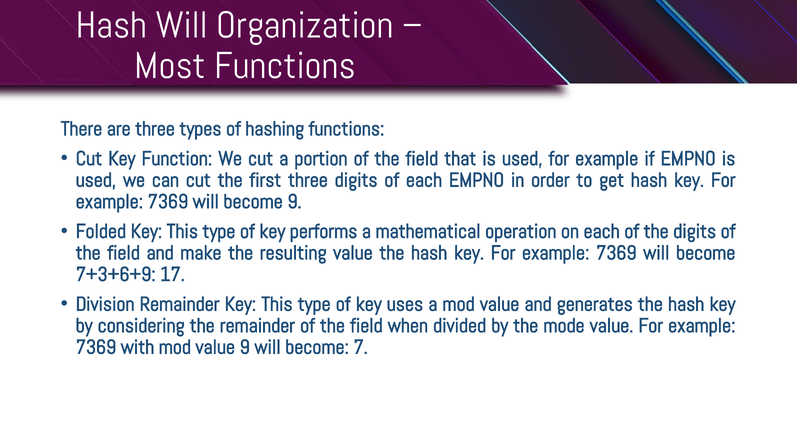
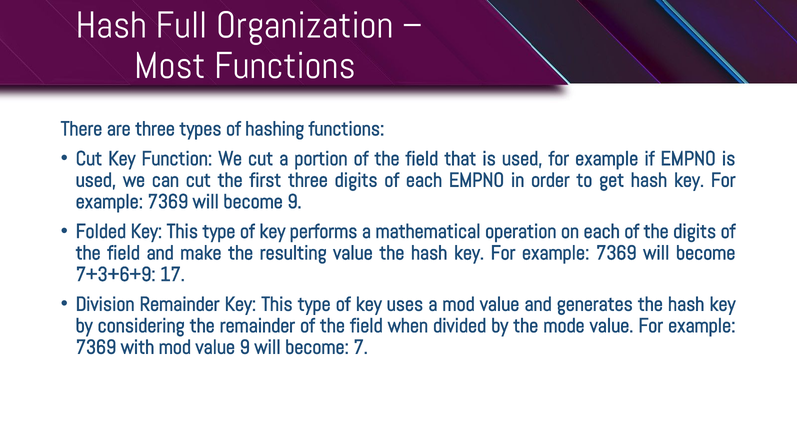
Hash Will: Will -> Full
